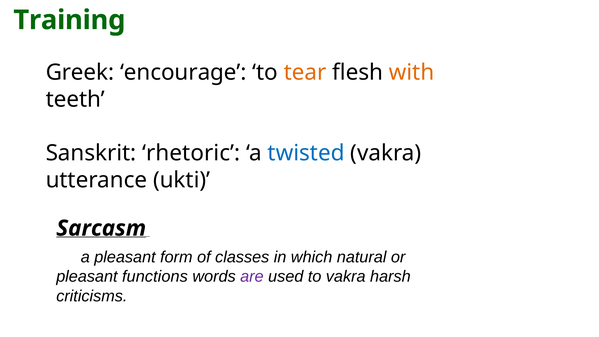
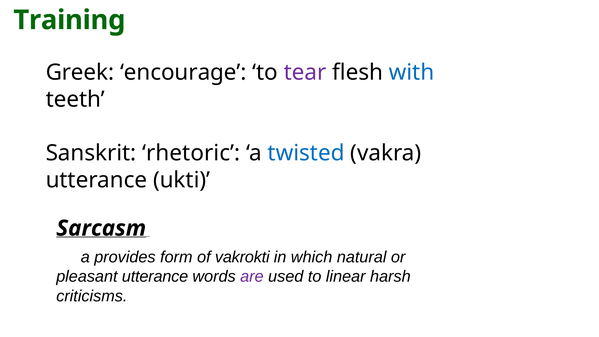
tear colour: orange -> purple
with colour: orange -> blue
a pleasant: pleasant -> provides
classes: classes -> vakrokti
pleasant functions: functions -> utterance
to vakra: vakra -> linear
